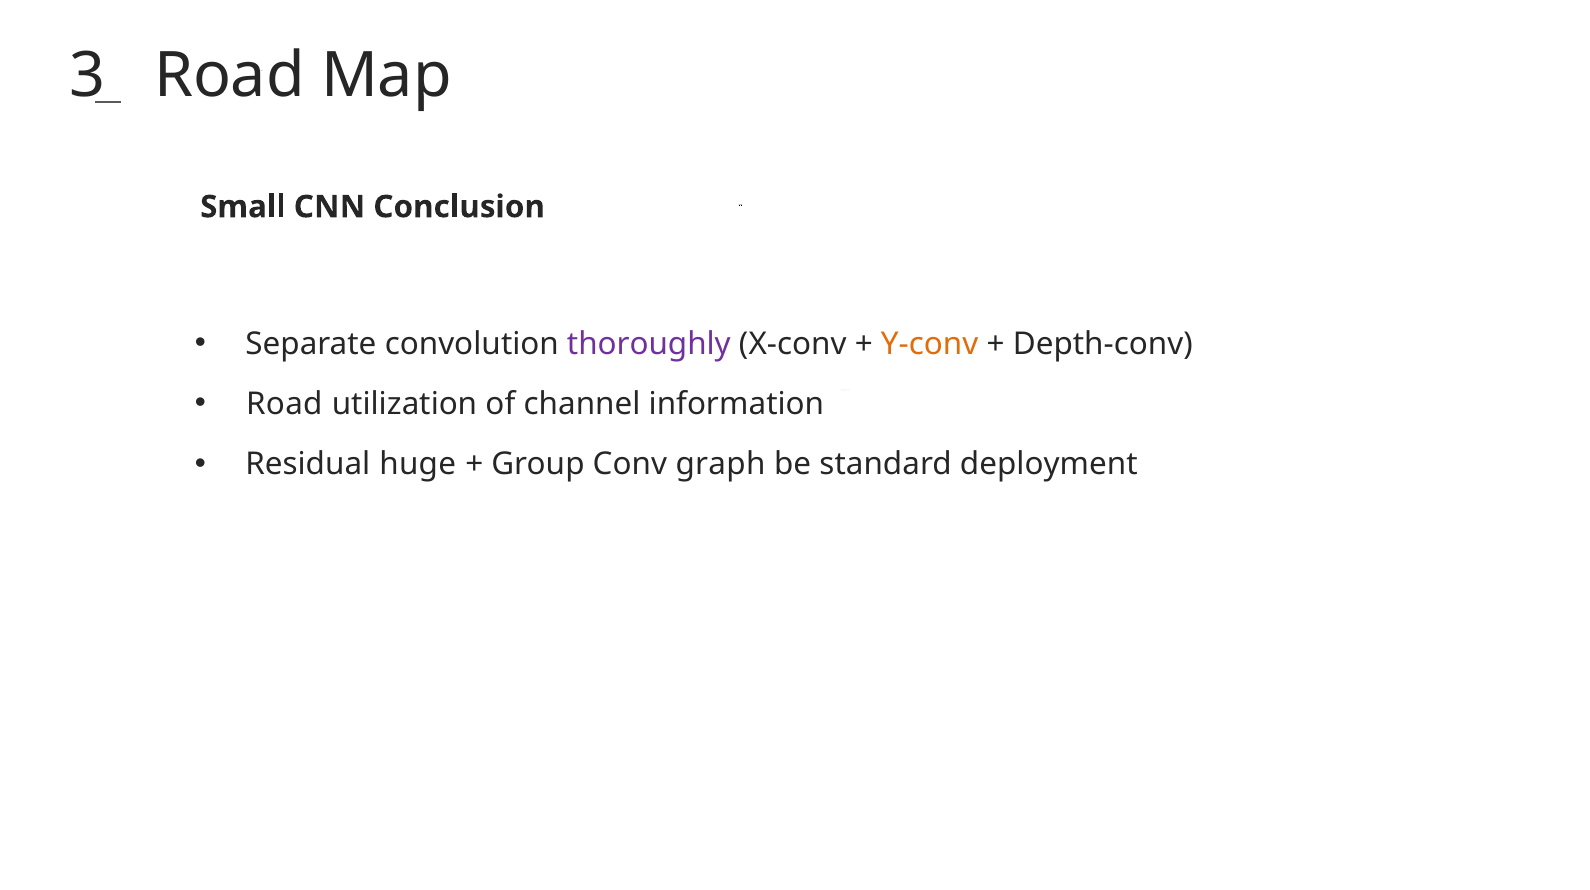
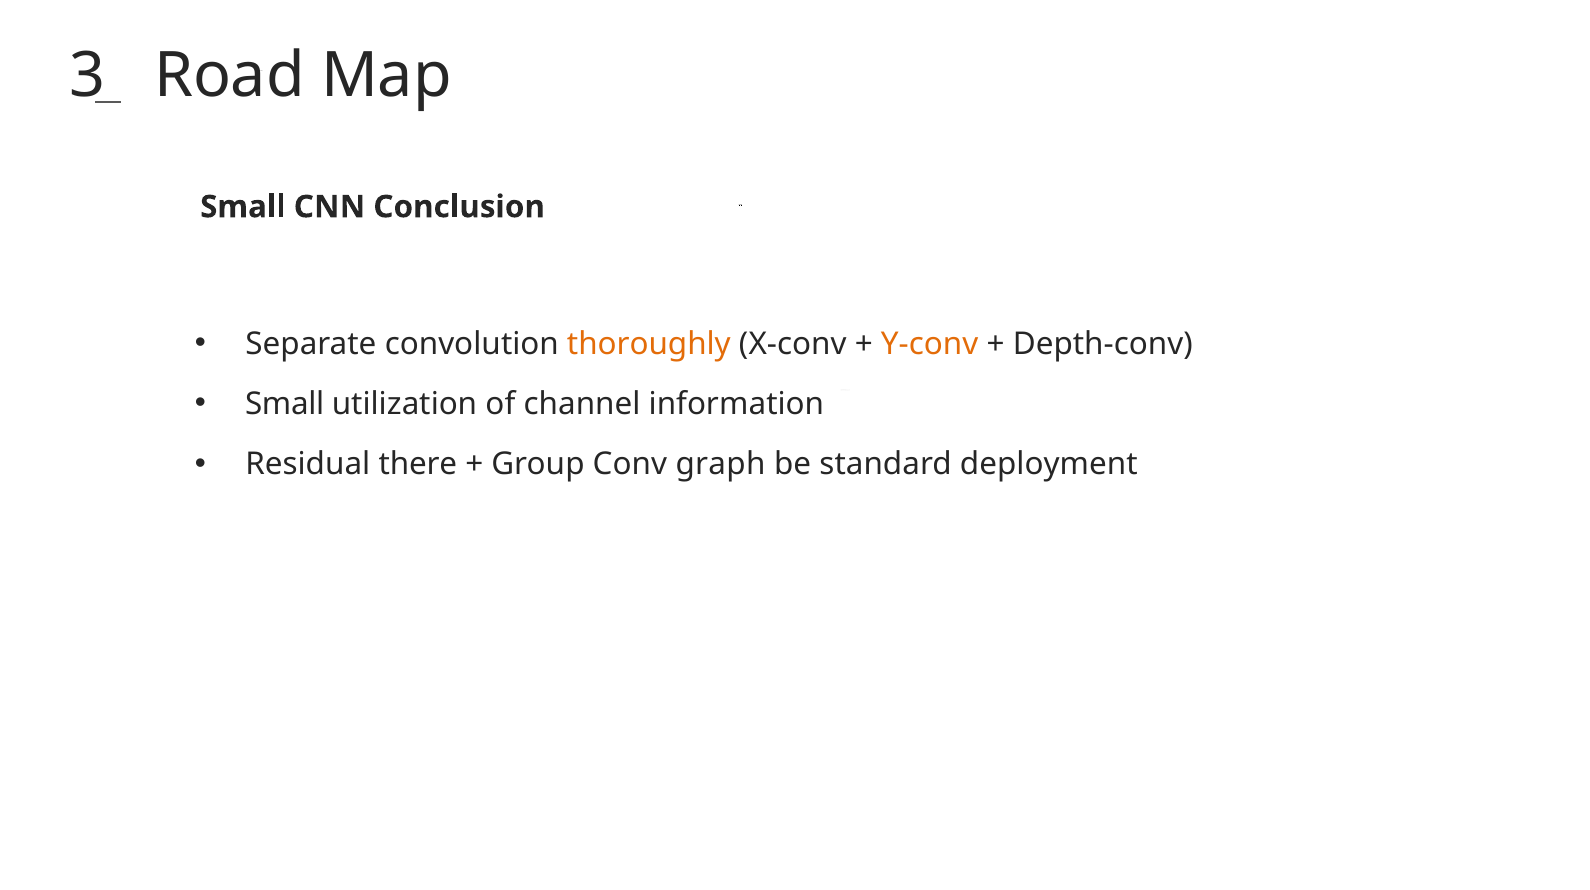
thoroughly at (649, 344) colour: purple -> orange
Road at (284, 404): Road -> Small
huge: huge -> there
